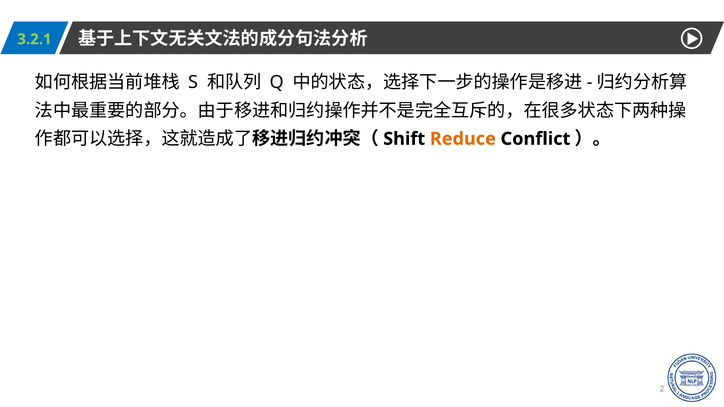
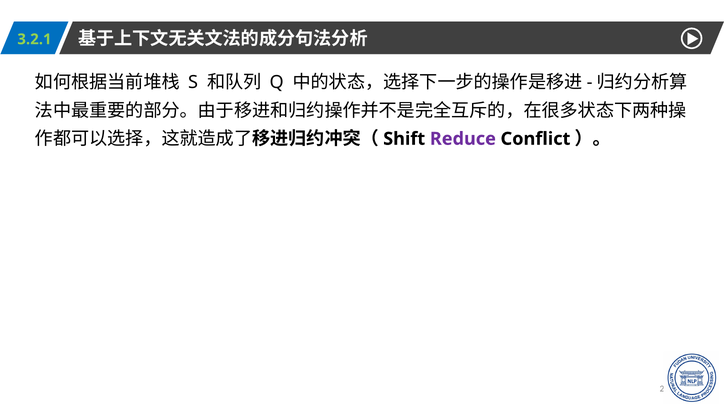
Reduce colour: orange -> purple
